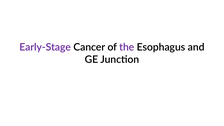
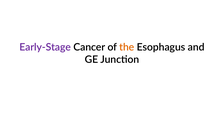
the colour: purple -> orange
